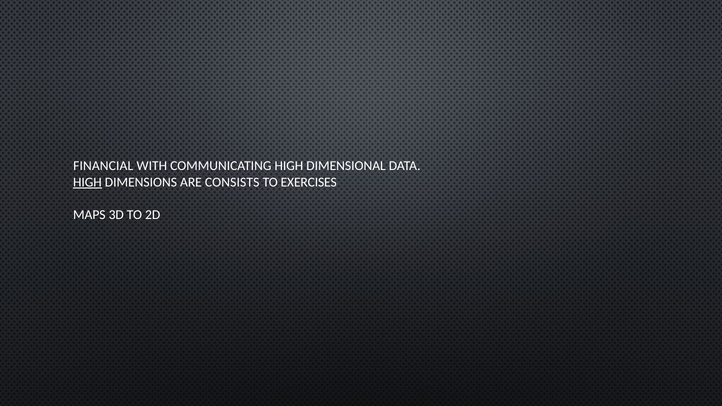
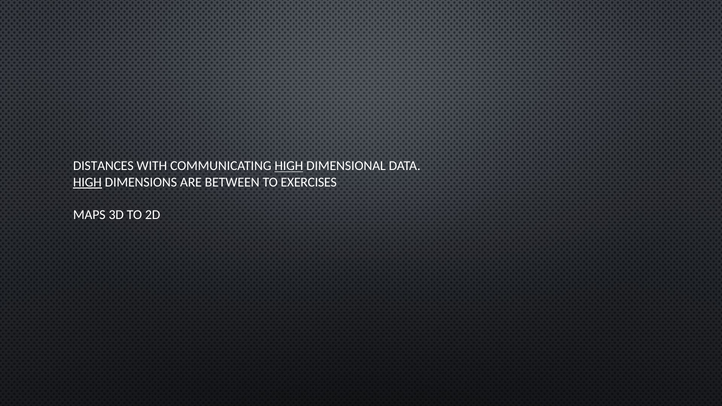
FINANCIAL: FINANCIAL -> DISTANCES
HIGH at (289, 166) underline: none -> present
CONSISTS: CONSISTS -> BETWEEN
